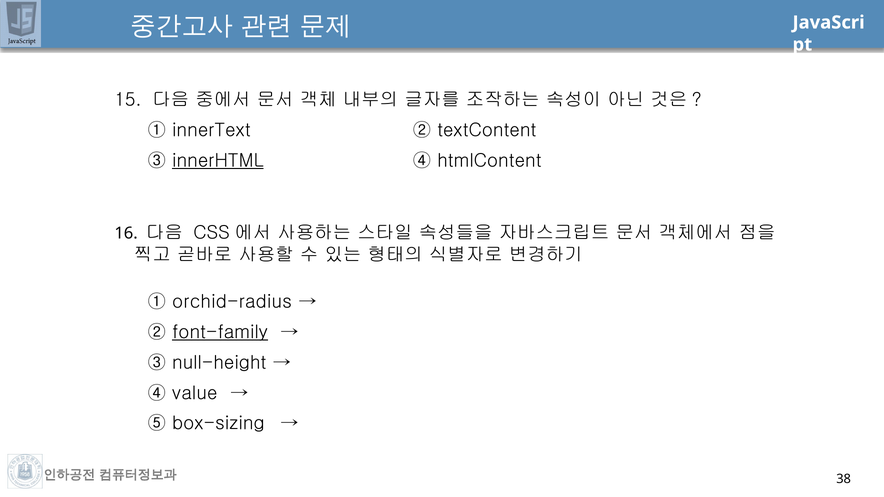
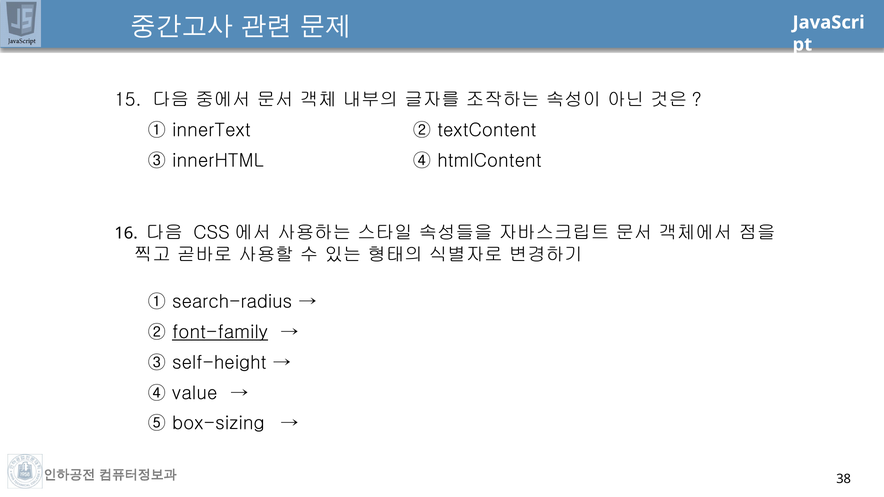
innerHTML underline: present -> none
orchid-radius: orchid-radius -> search-radius
null-height: null-height -> self-height
